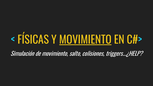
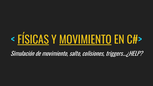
FÍSICAS underline: none -> present
